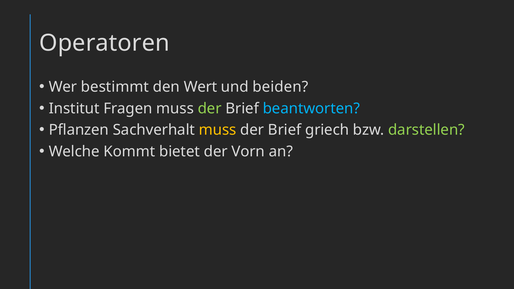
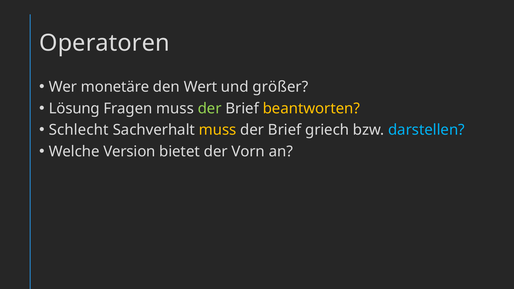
bestimmt: bestimmt -> monetäre
beiden: beiden -> größer
Institut: Institut -> Lösung
beantworten colour: light blue -> yellow
Pflanzen: Pflanzen -> Schlecht
darstellen colour: light green -> light blue
Kommt: Kommt -> Version
